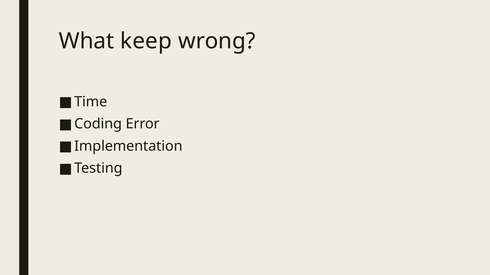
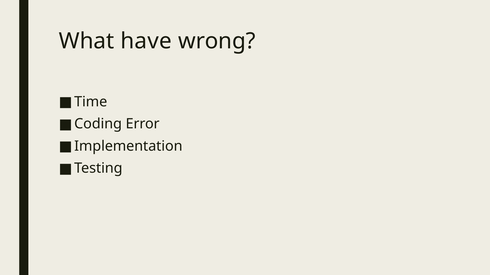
keep: keep -> have
